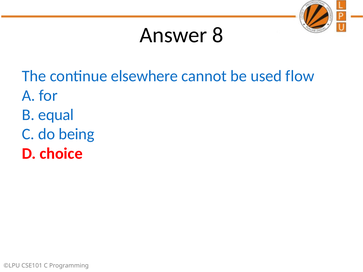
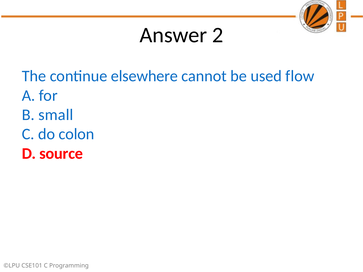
8: 8 -> 2
equal: equal -> small
being: being -> colon
choice: choice -> source
